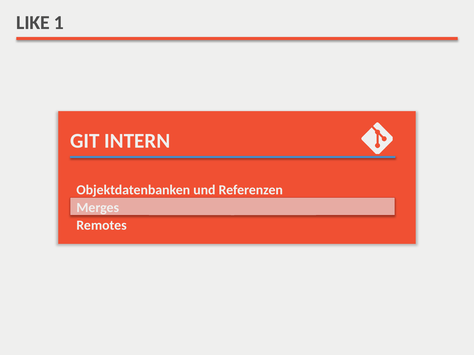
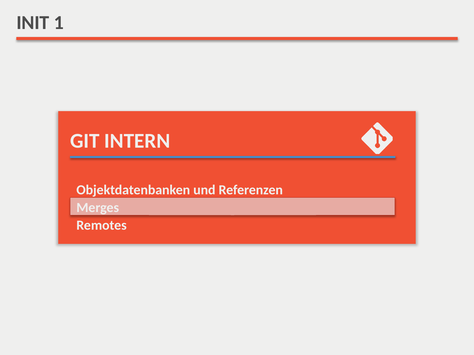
LIKE: LIKE -> INIT
